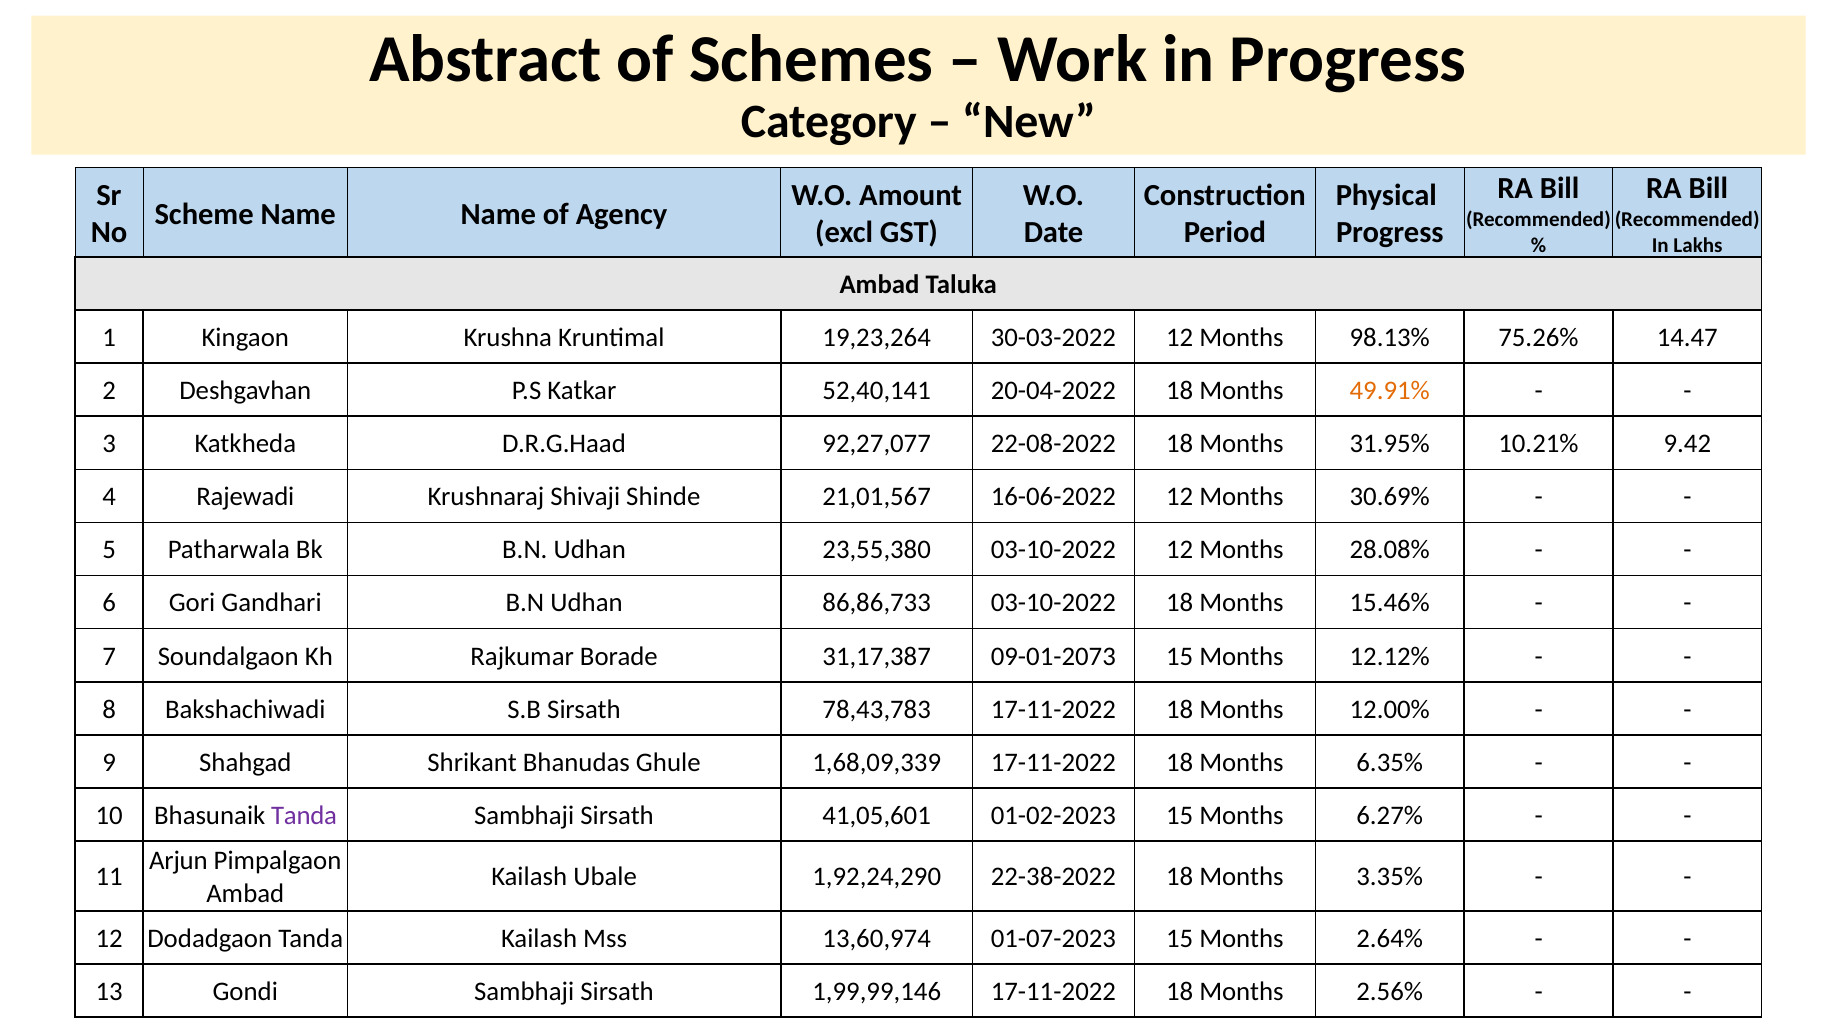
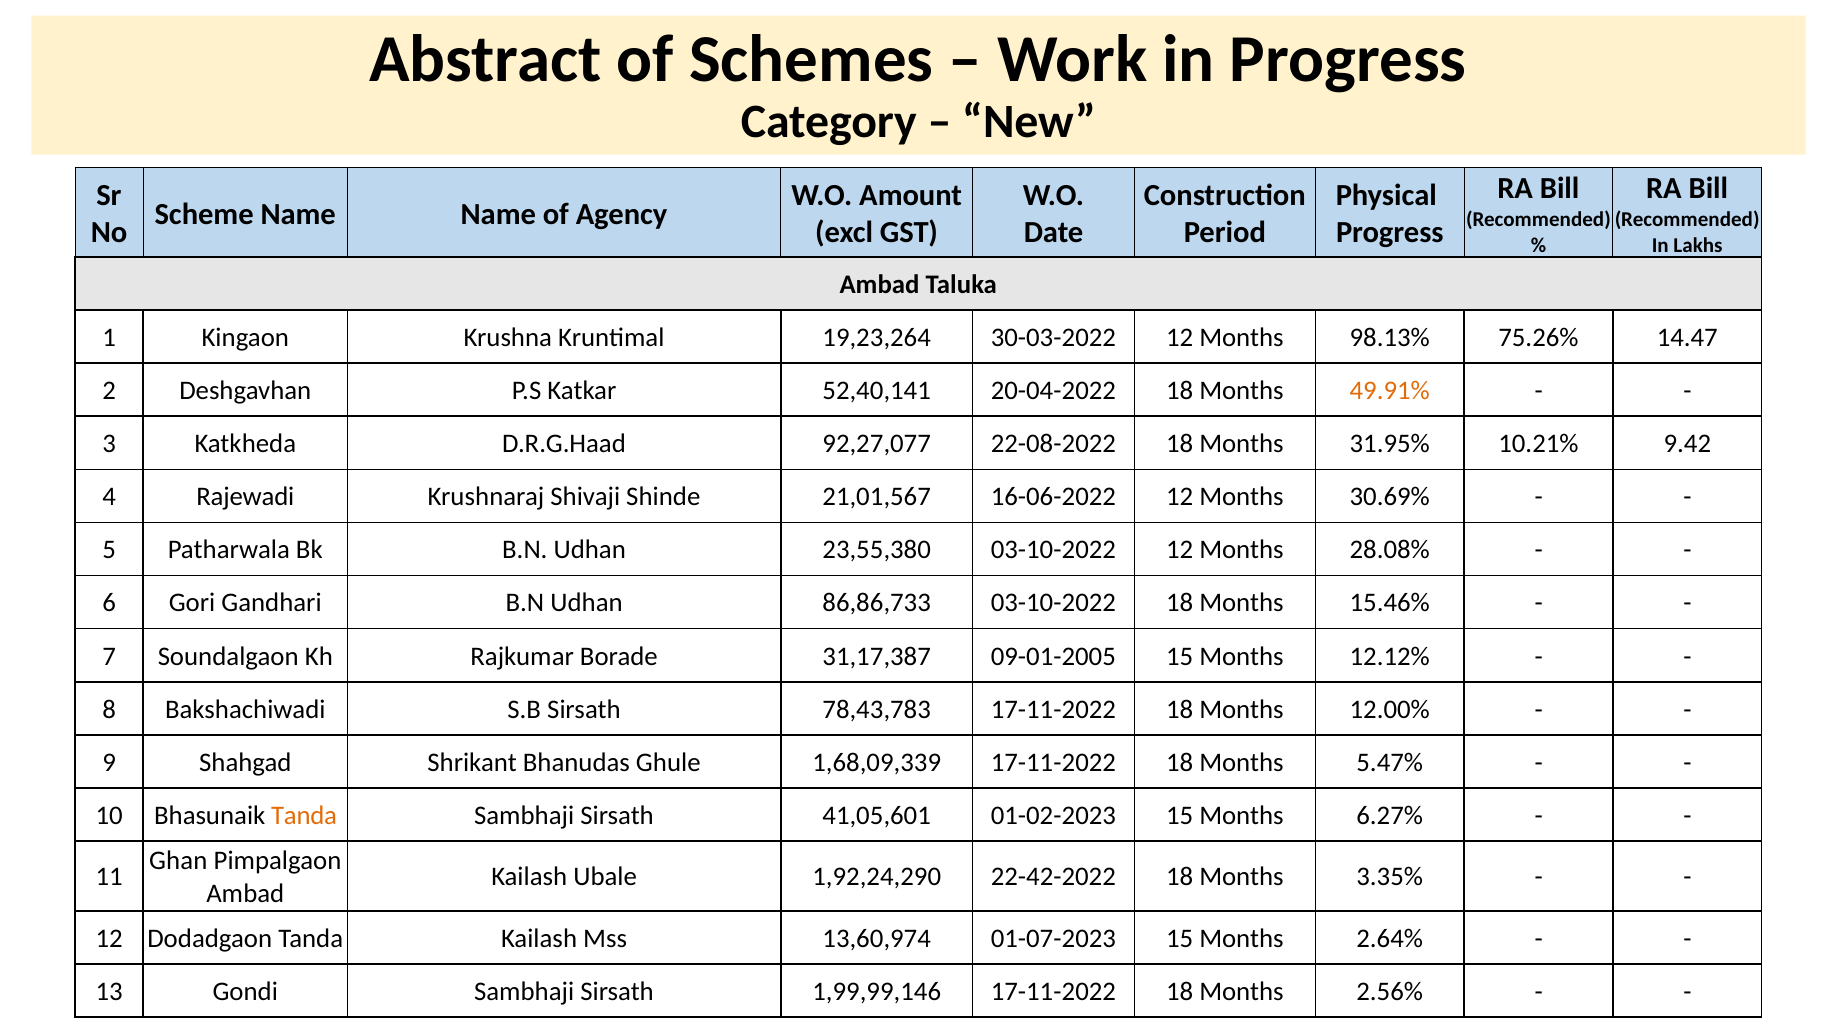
09-01-2073: 09-01-2073 -> 09-01-2005
6.35%: 6.35% -> 5.47%
Tanda at (304, 816) colour: purple -> orange
Arjun: Arjun -> Ghan
22-38-2022: 22-38-2022 -> 22-42-2022
